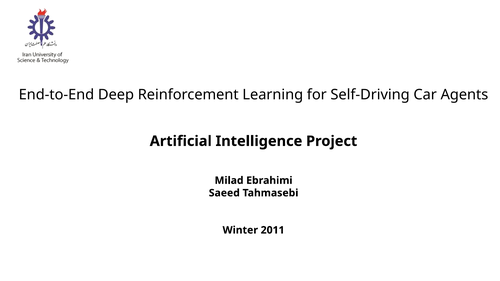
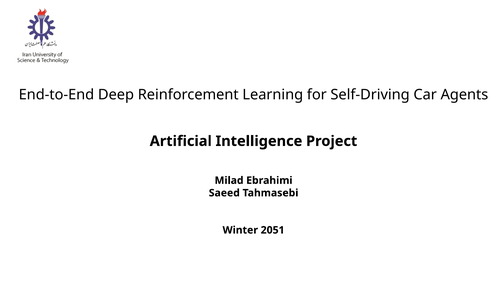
2011: 2011 -> 2051
